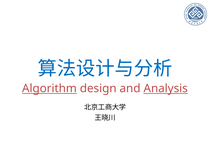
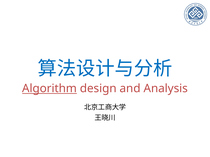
Analysis underline: present -> none
